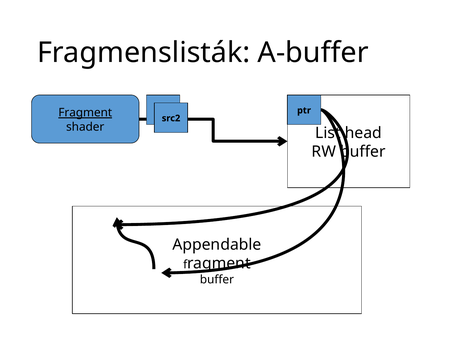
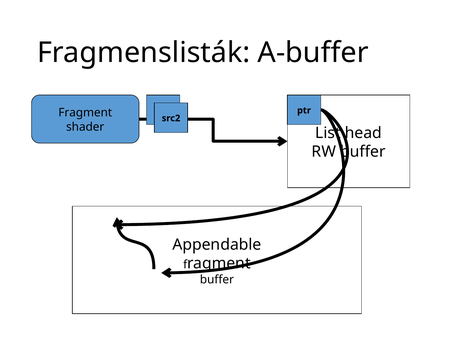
Fragment underline: present -> none
